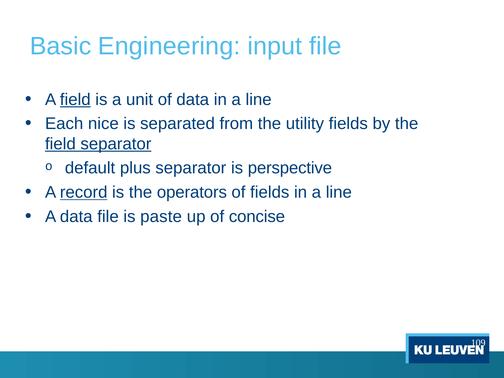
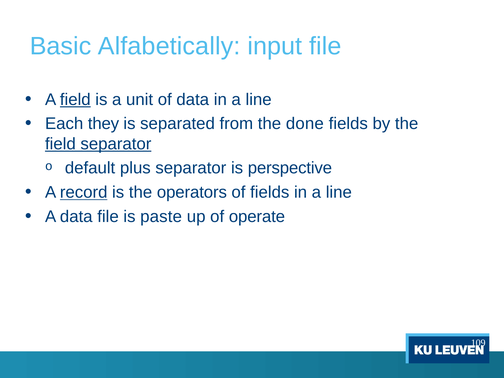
Engineering: Engineering -> Alfabetically
nice: nice -> they
utility: utility -> done
concise: concise -> operate
